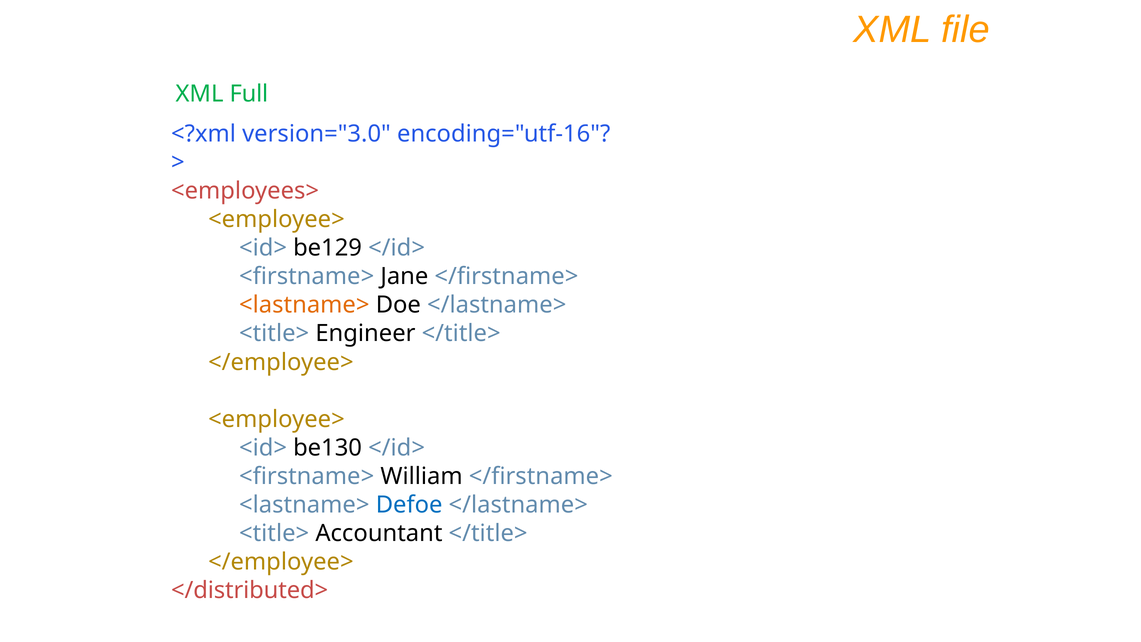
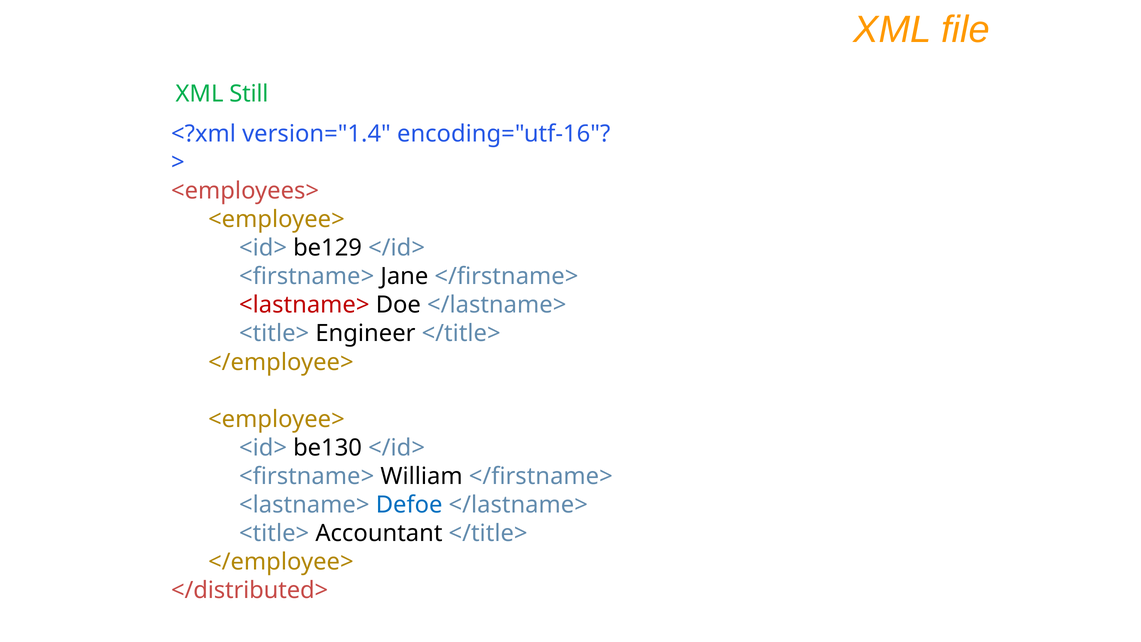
Full: Full -> Still
version="3.0: version="3.0 -> version="1.4
<lastname> at (304, 305) colour: orange -> red
